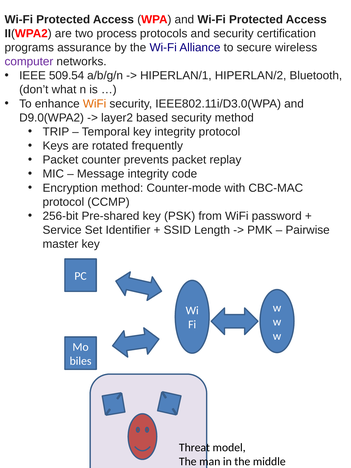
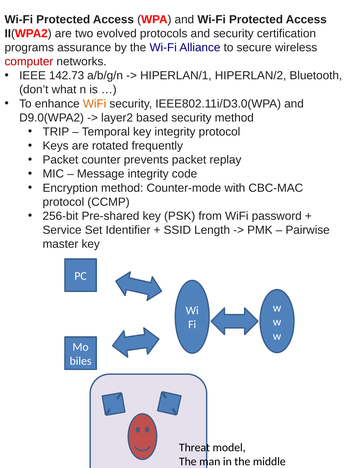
process: process -> evolved
computer colour: purple -> red
509.54: 509.54 -> 142.73
